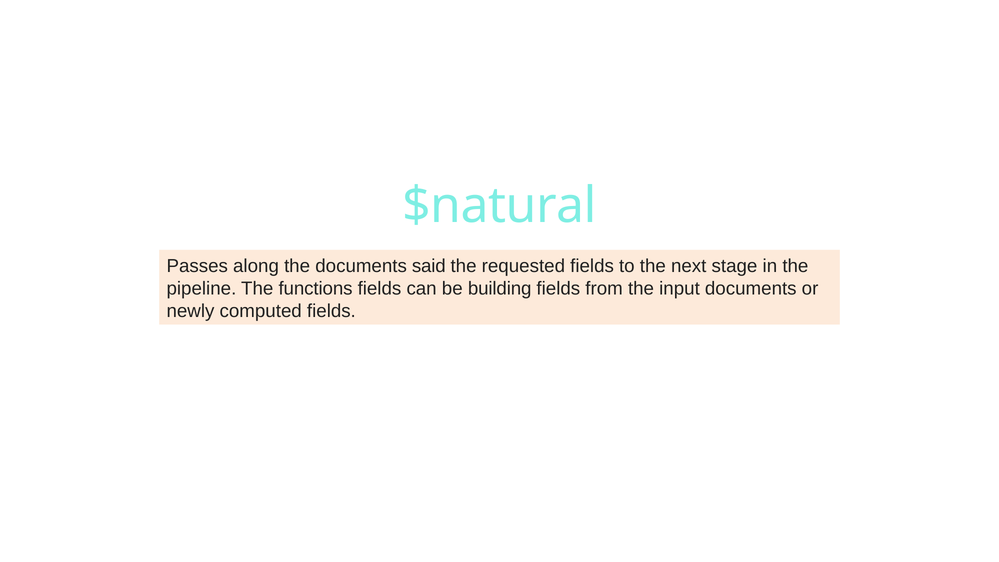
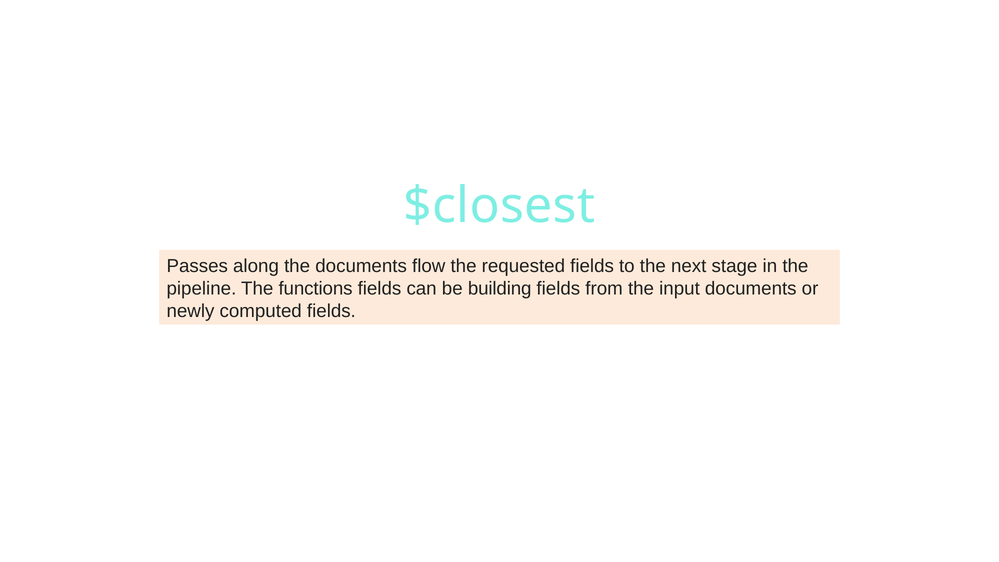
$natural: $natural -> $closest
said: said -> flow
